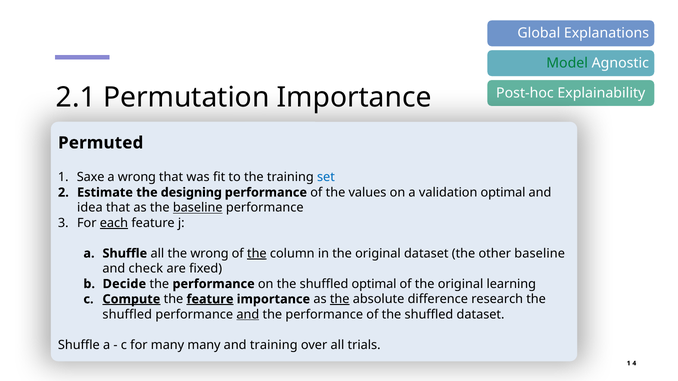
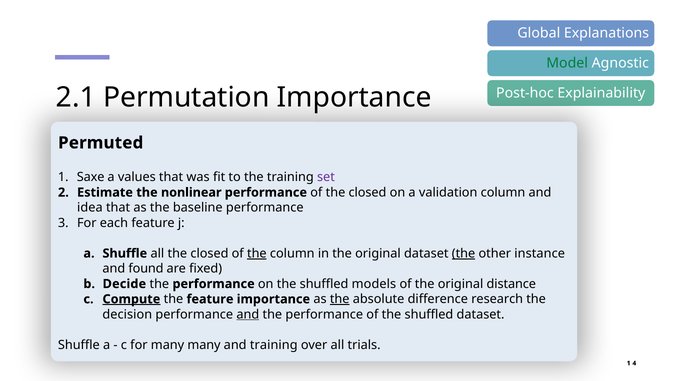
a wrong: wrong -> values
set colour: blue -> purple
designing: designing -> nonlinear
of the values: values -> closed
validation optimal: optimal -> column
baseline at (198, 208) underline: present -> none
each underline: present -> none
all the wrong: wrong -> closed
the at (464, 254) underline: none -> present
other baseline: baseline -> instance
check: check -> found
shuffled optimal: optimal -> models
learning: learning -> distance
feature at (210, 299) underline: present -> none
shuffled at (127, 315): shuffled -> decision
